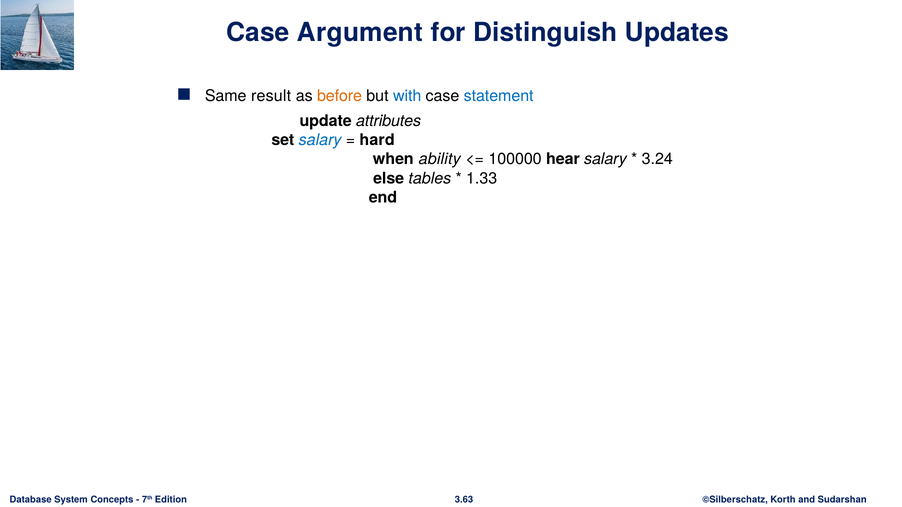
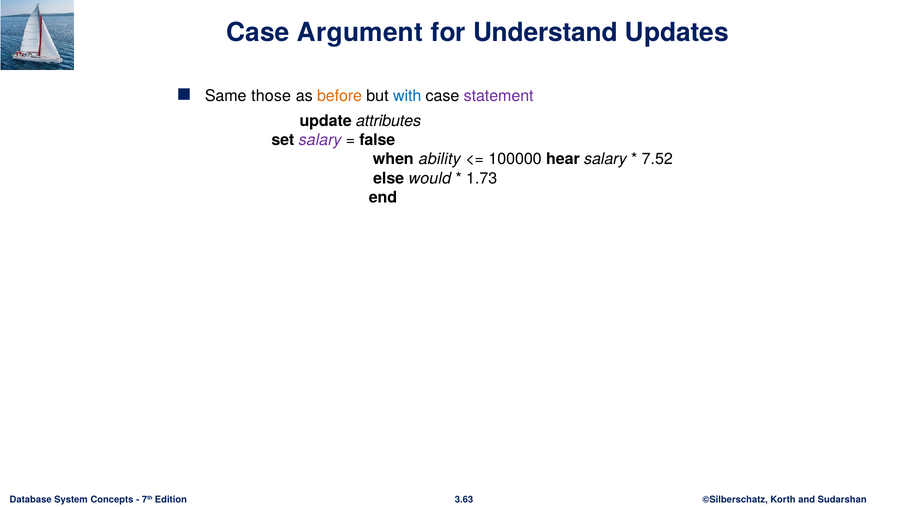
Distinguish: Distinguish -> Understand
result: result -> those
statement colour: blue -> purple
salary at (320, 140) colour: blue -> purple
hard: hard -> false
3.24: 3.24 -> 7.52
tables: tables -> would
1.33: 1.33 -> 1.73
